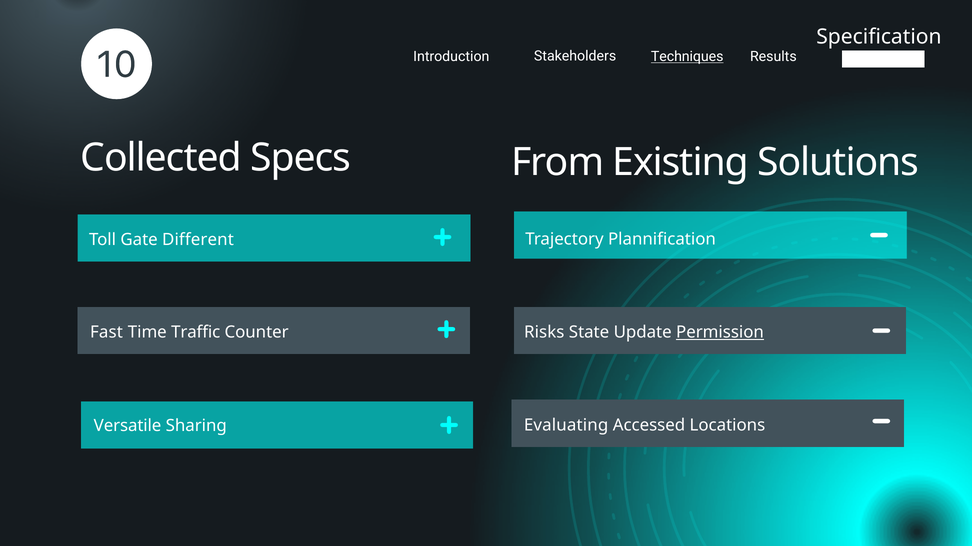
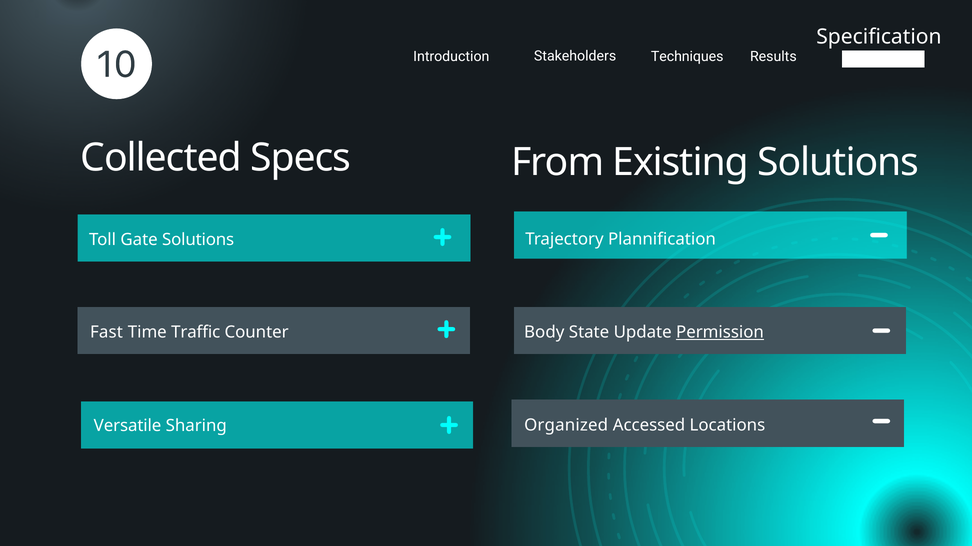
Techniques underline: present -> none
Gate Different: Different -> Solutions
Risks: Risks -> Body
Evaluating: Evaluating -> Organized
